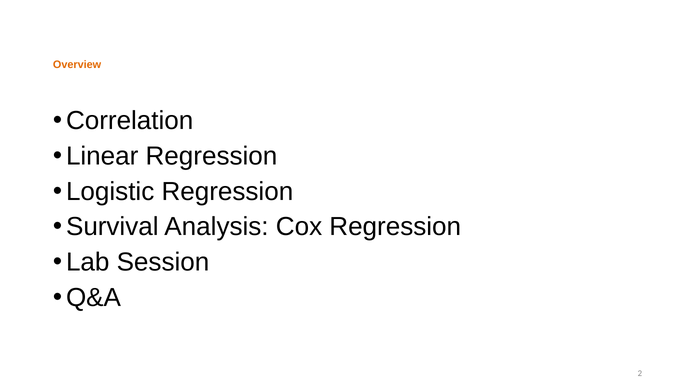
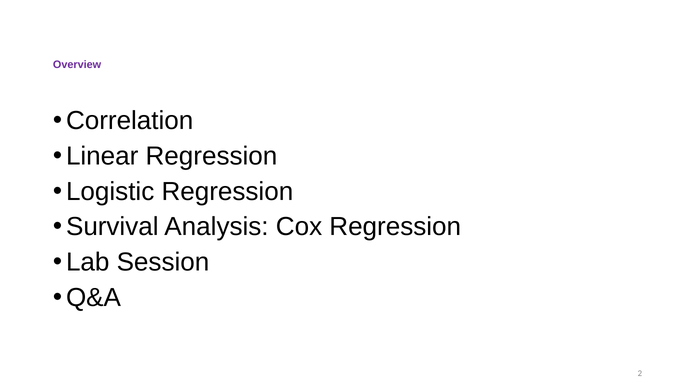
Overview colour: orange -> purple
